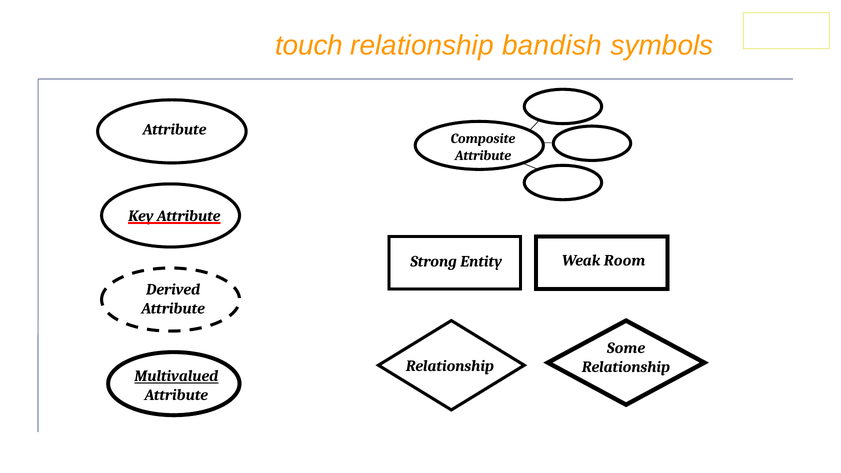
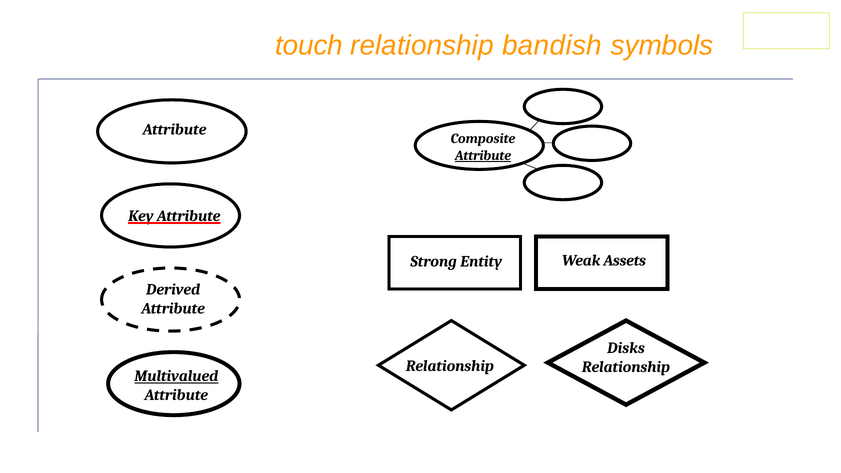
Attribute at (483, 155) underline: none -> present
Room: Room -> Assets
Some: Some -> Disks
